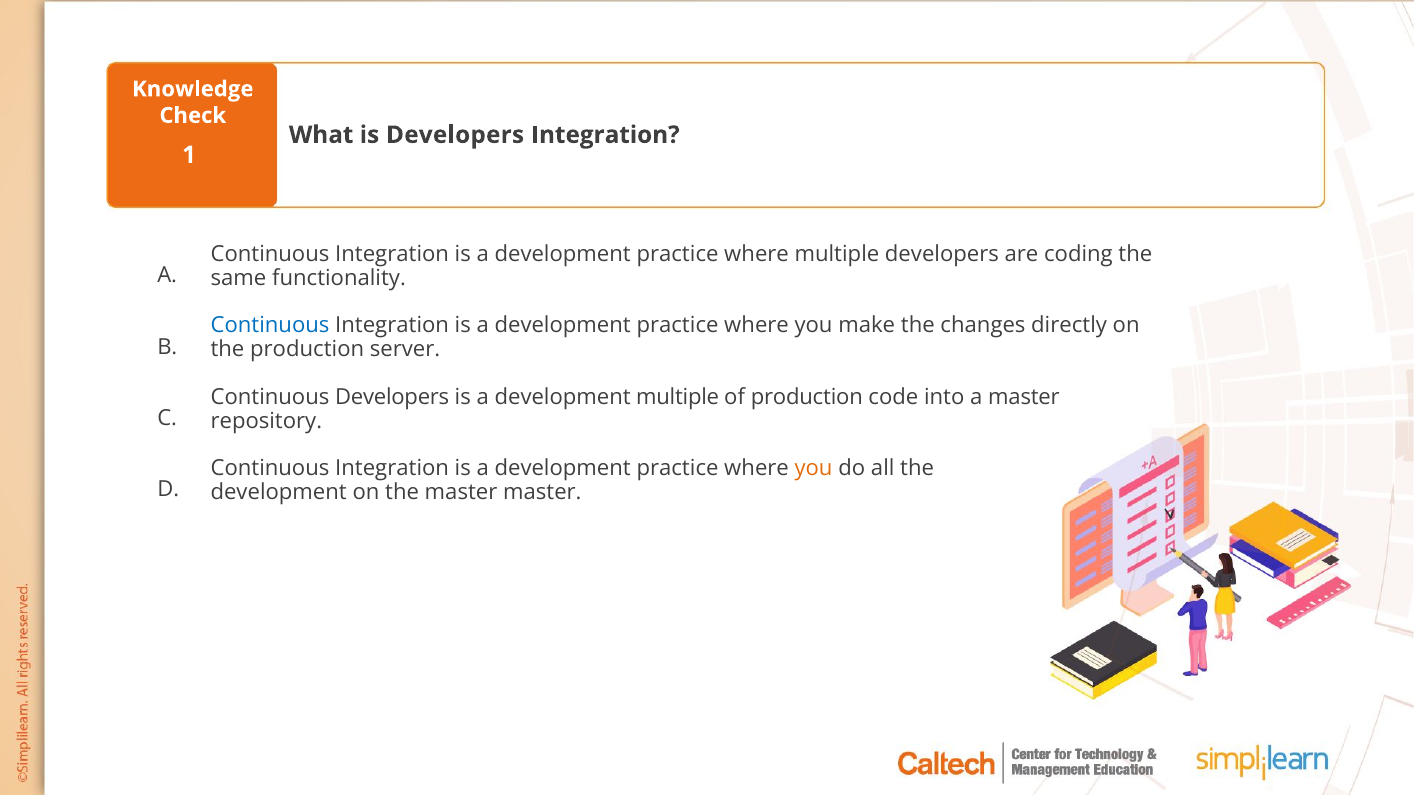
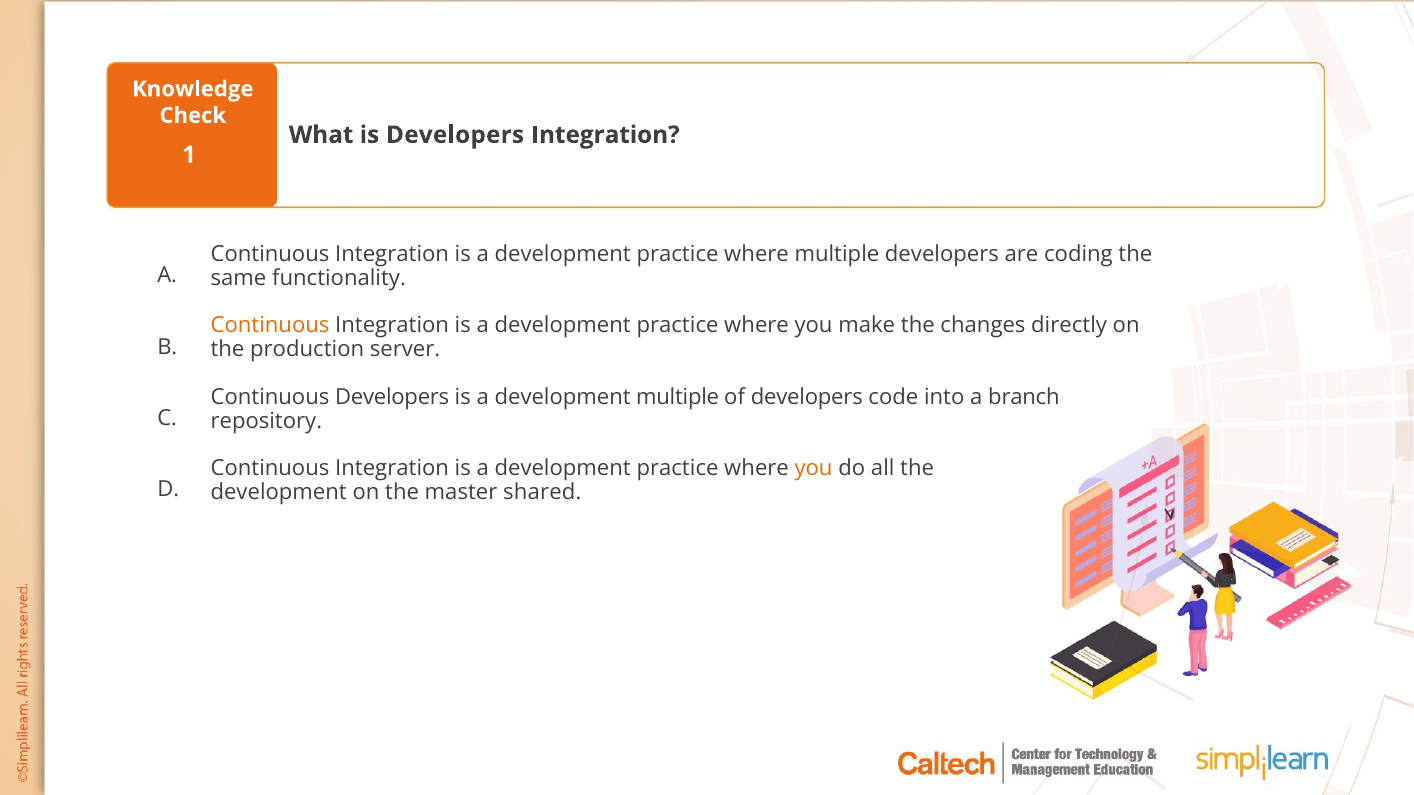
Continuous at (270, 326) colour: blue -> orange
of production: production -> developers
a master: master -> branch
master master: master -> shared
